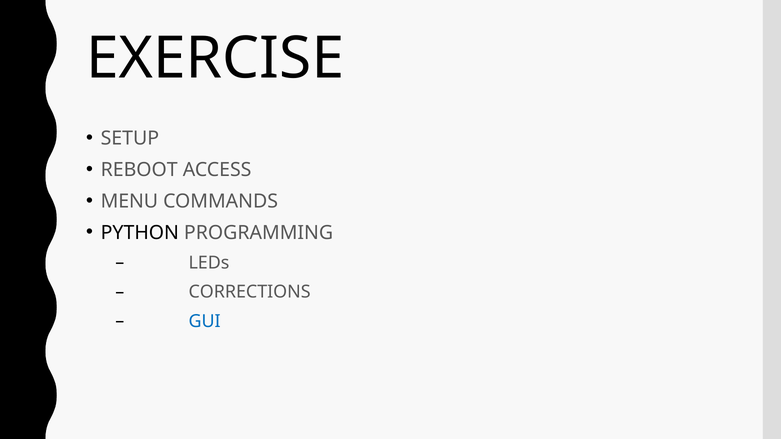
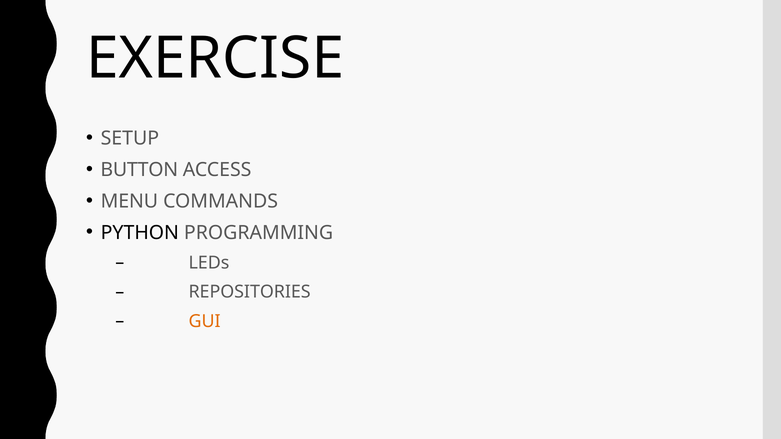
REBOOT: REBOOT -> BUTTON
CORRECTIONS: CORRECTIONS -> REPOSITORIES
GUI colour: blue -> orange
